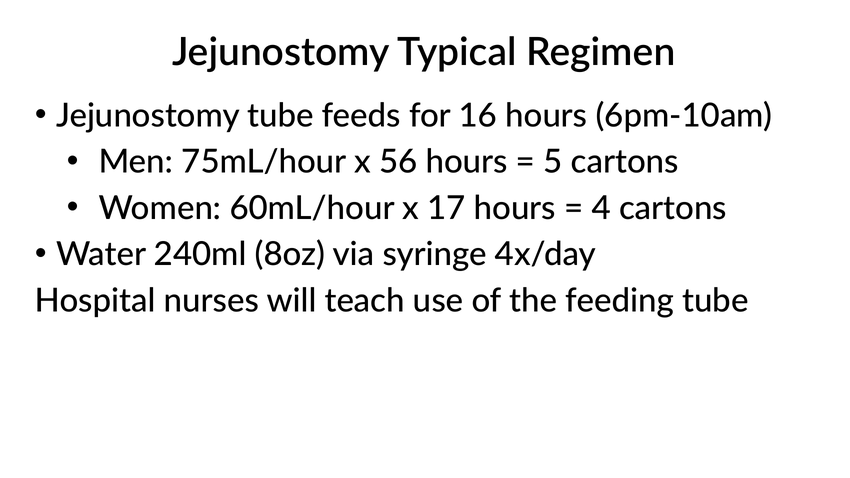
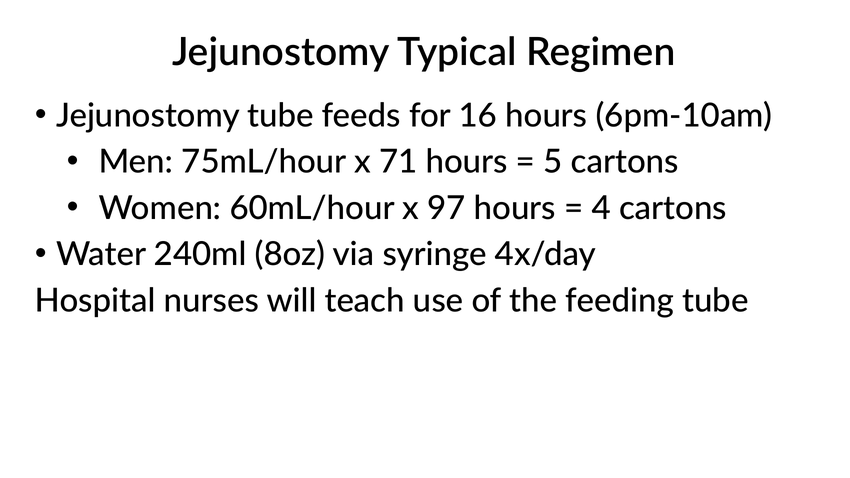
56: 56 -> 71
17: 17 -> 97
